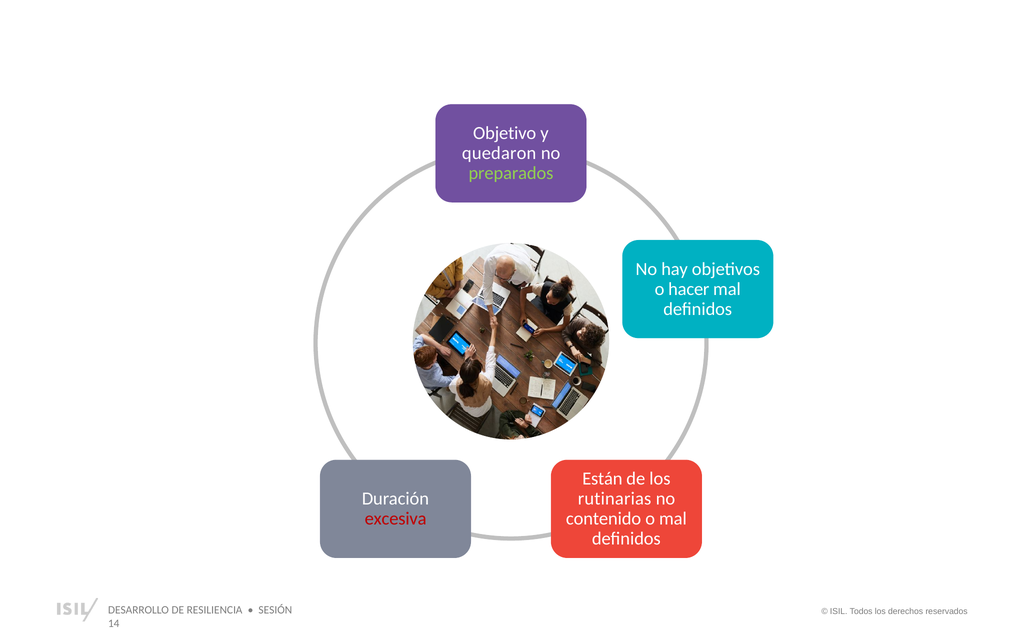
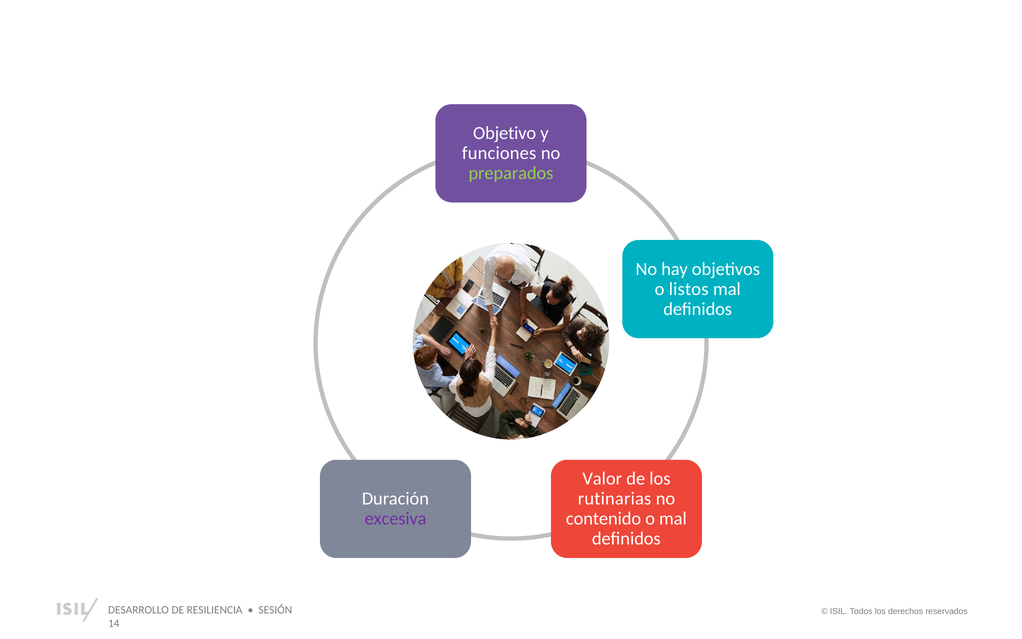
quedaron: quedaron -> funciones
hacer: hacer -> listos
Están: Están -> Valor
excesiva colour: red -> purple
